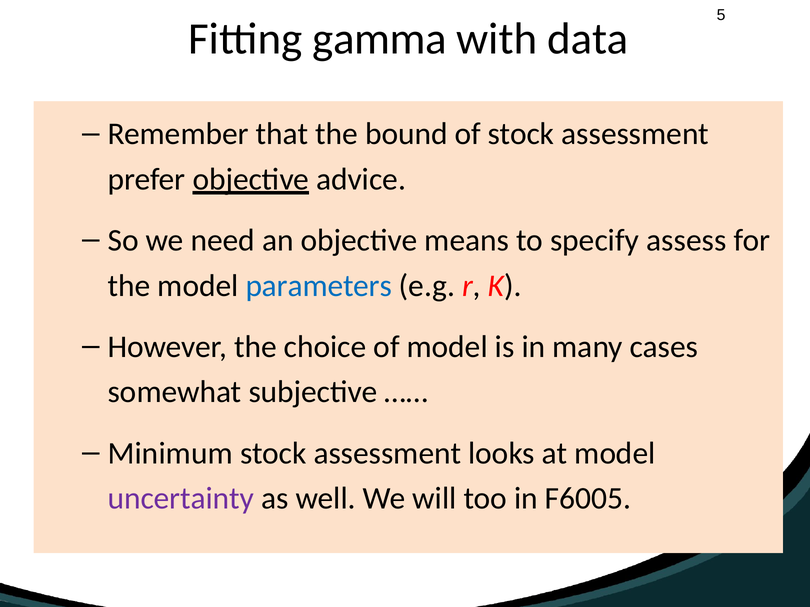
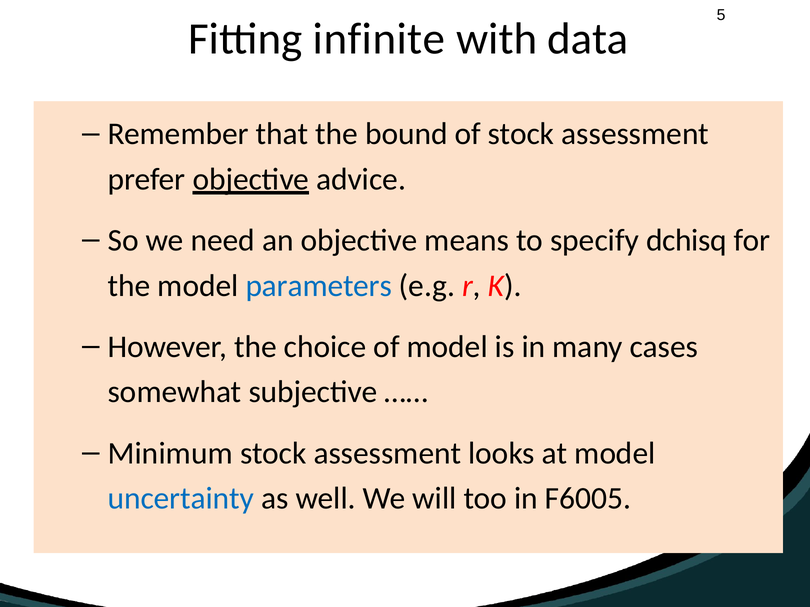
gamma: gamma -> infinite
assess: assess -> dchisq
uncertainty colour: purple -> blue
